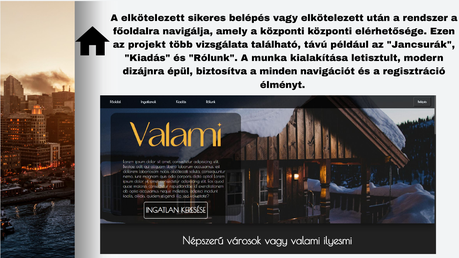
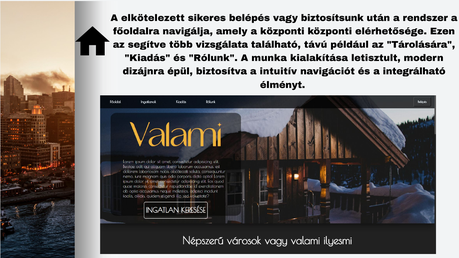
vagy elkötelezett: elkötelezett -> biztosítsunk
projekt: projekt -> segítve
Jancsurák: Jancsurák -> Tárolására
minden: minden -> intuitív
regisztráció: regisztráció -> integrálható
